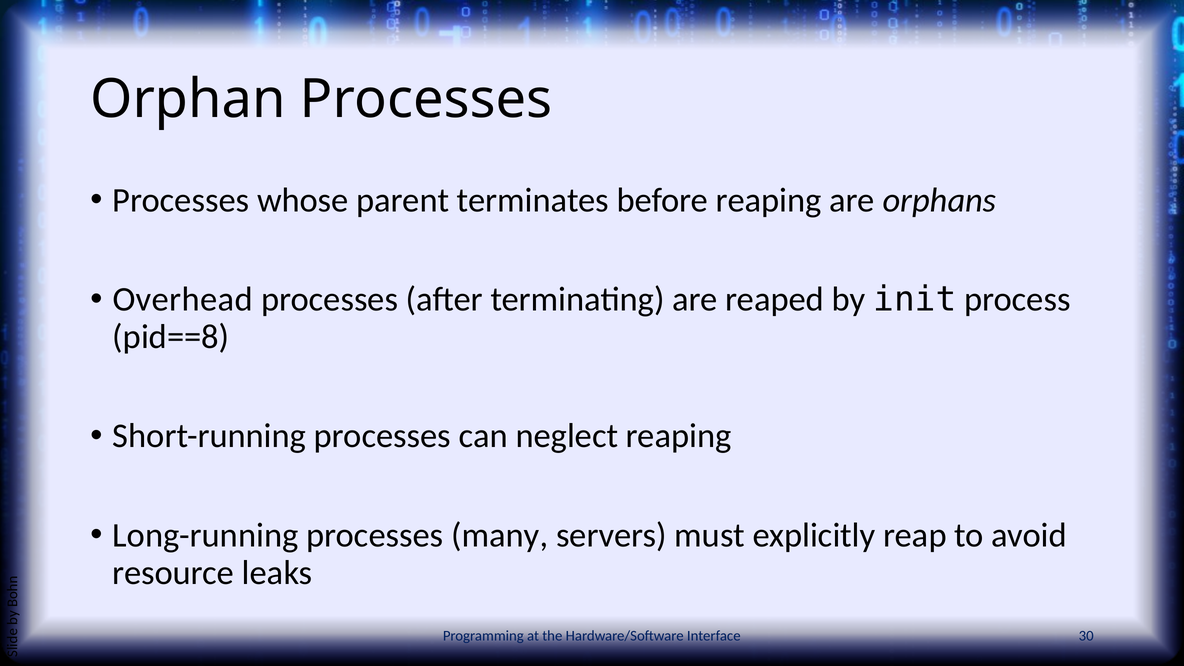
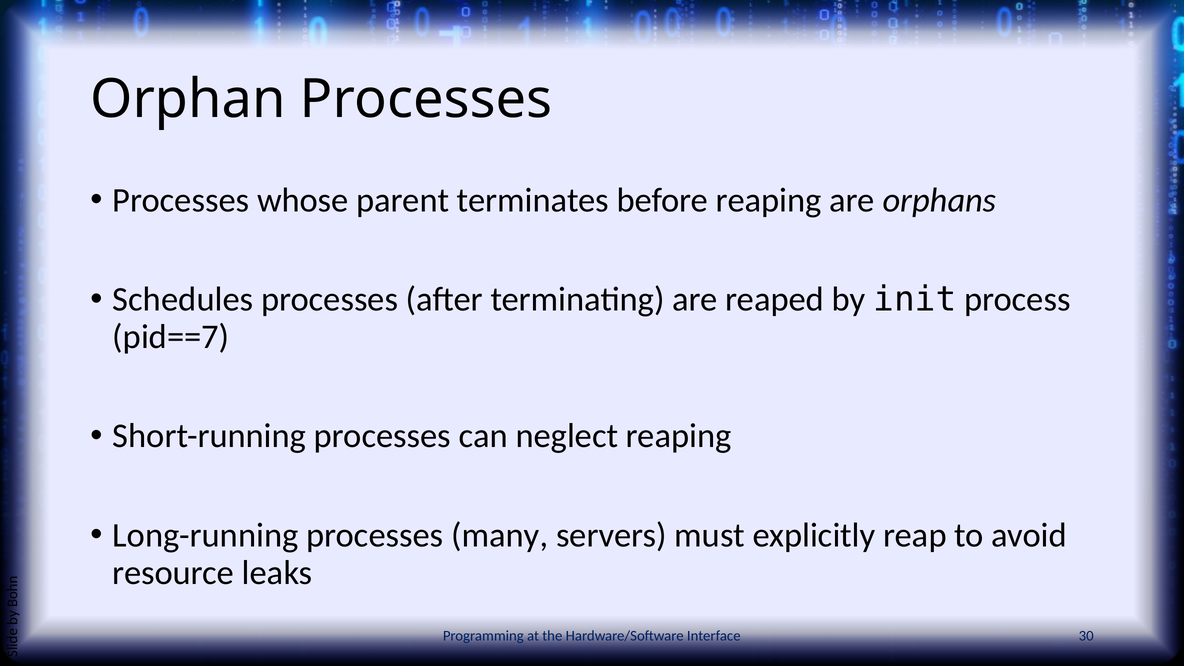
Overhead: Overhead -> Schedules
pid==8: pid==8 -> pid==7
